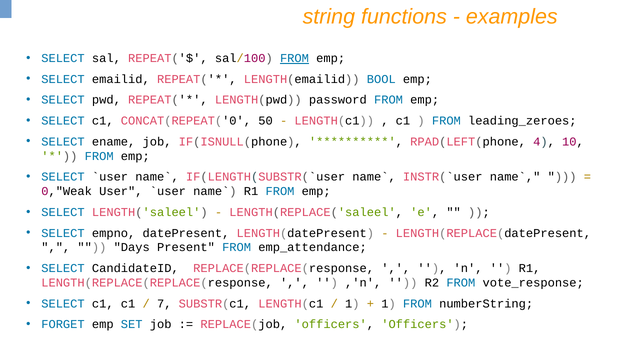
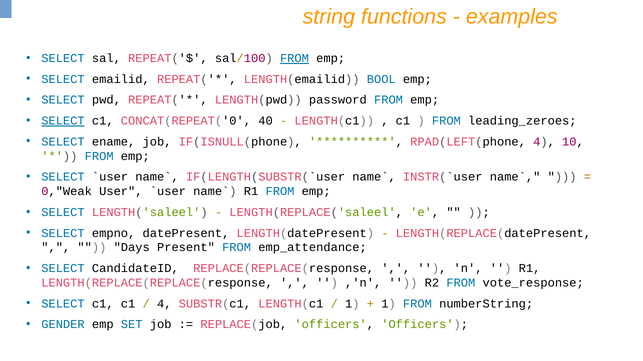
SELECT at (63, 121) underline: none -> present
50: 50 -> 40
7 at (164, 304): 7 -> 4
FORGET: FORGET -> GENDER
